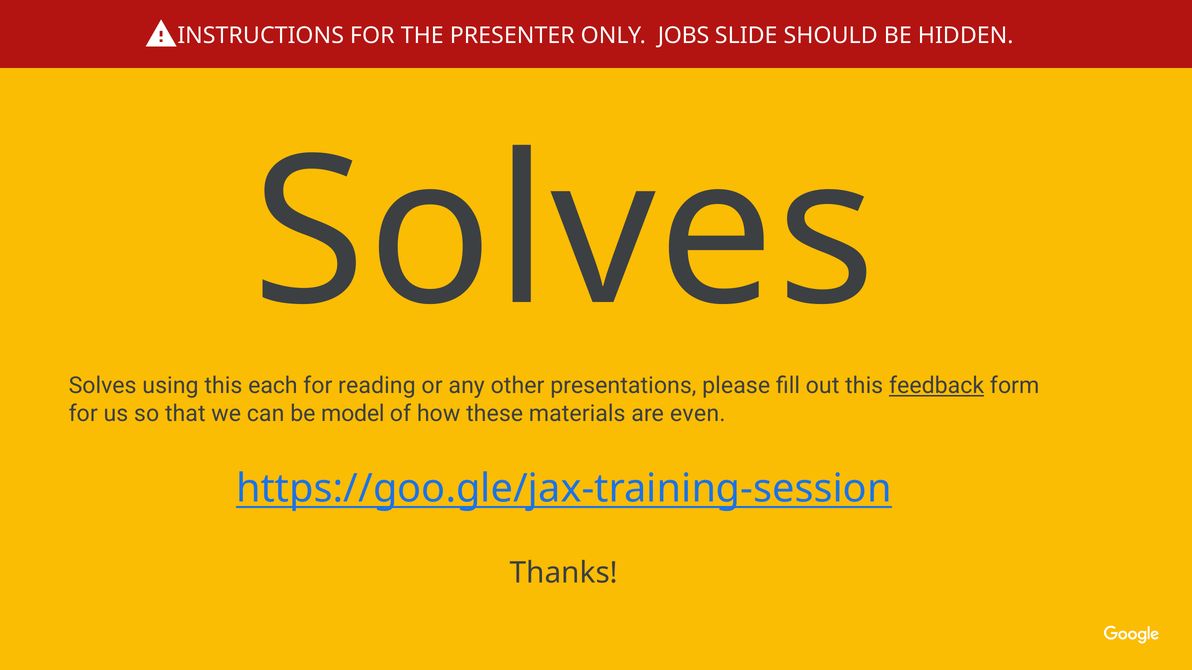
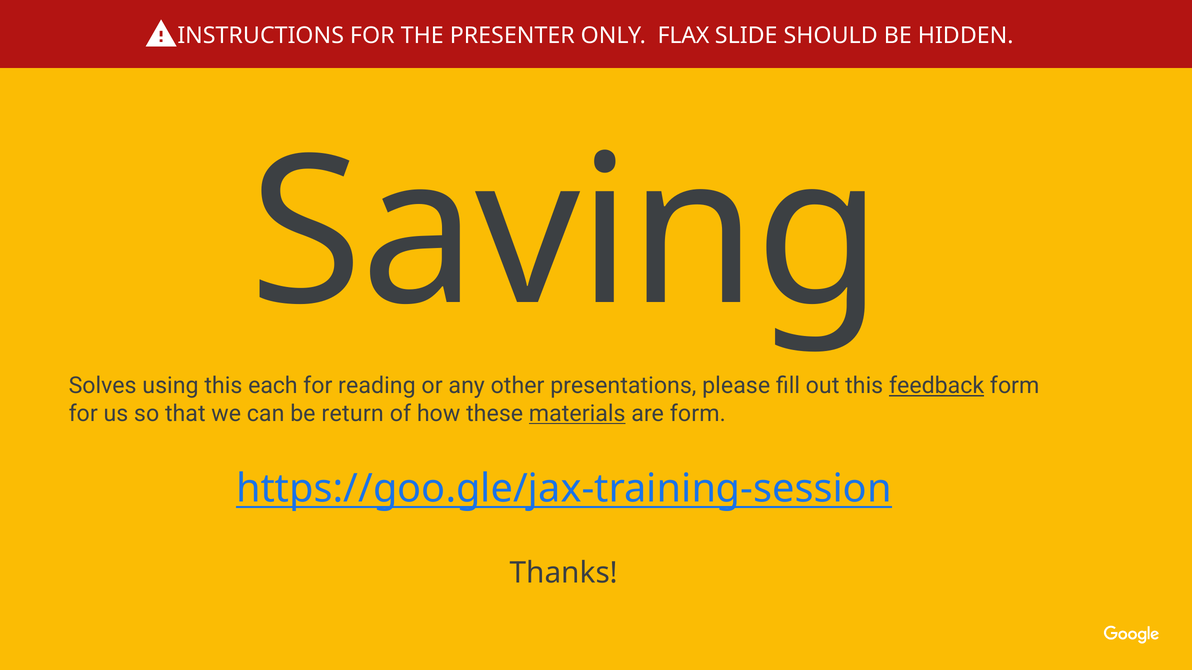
JOBS: JOBS -> FLAX
Solves at (564, 234): Solves -> Saving
model: model -> return
materials underline: none -> present
are even: even -> form
